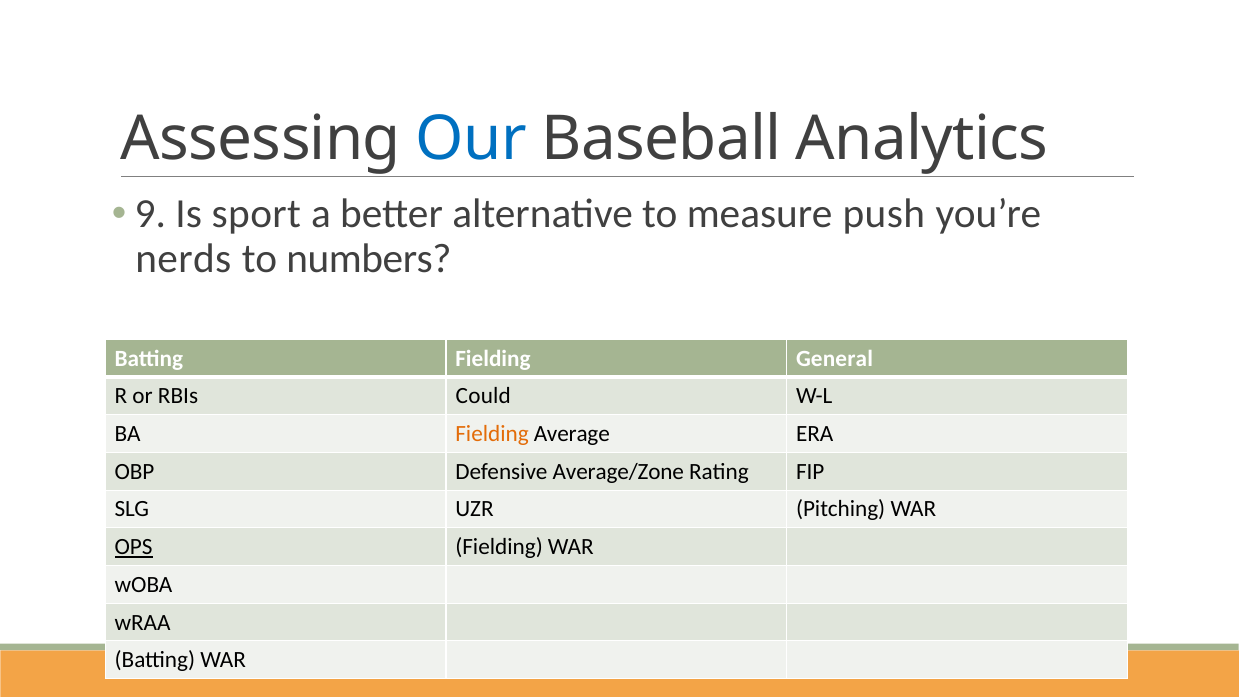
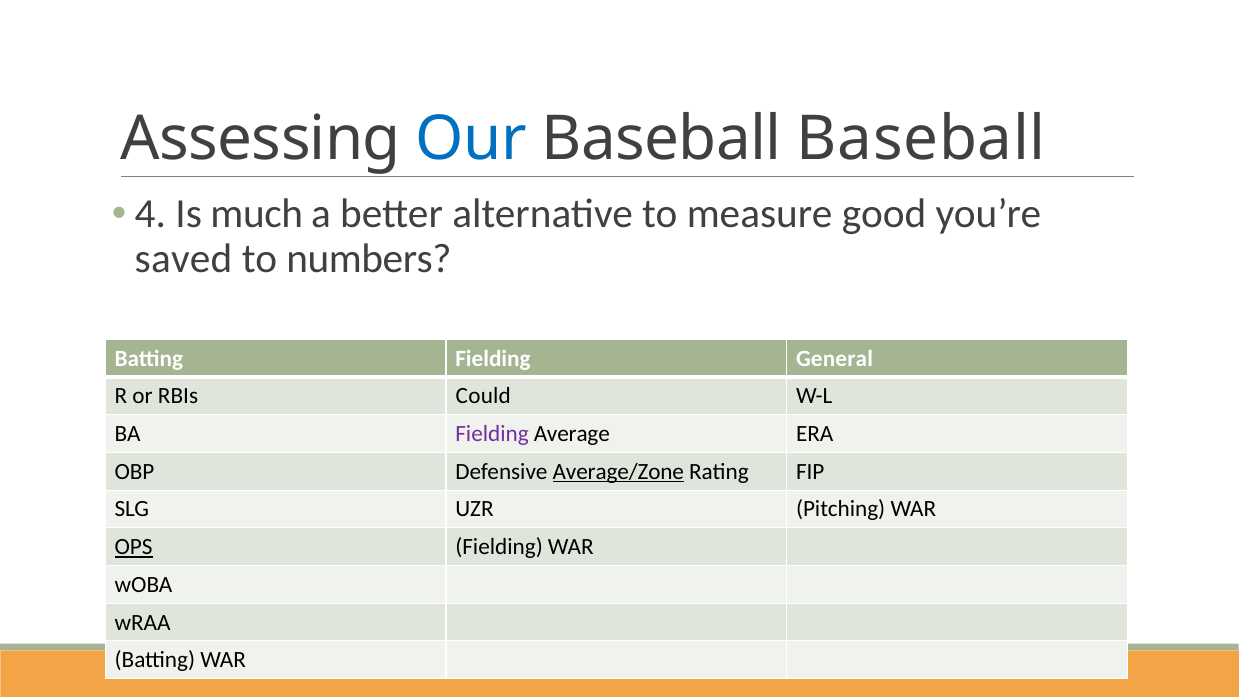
Baseball Analytics: Analytics -> Baseball
9: 9 -> 4
sport: sport -> much
push: push -> good
nerds: nerds -> saved
Fielding at (492, 434) colour: orange -> purple
Average/Zone underline: none -> present
